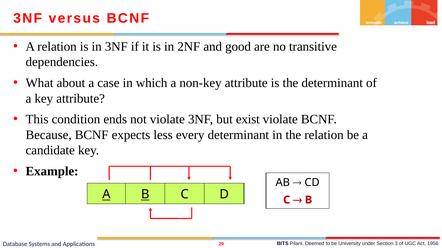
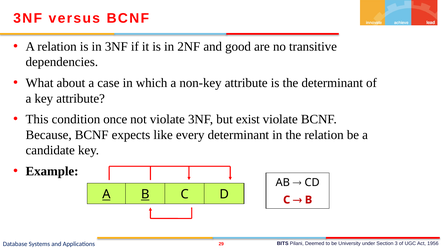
ends: ends -> once
less: less -> like
